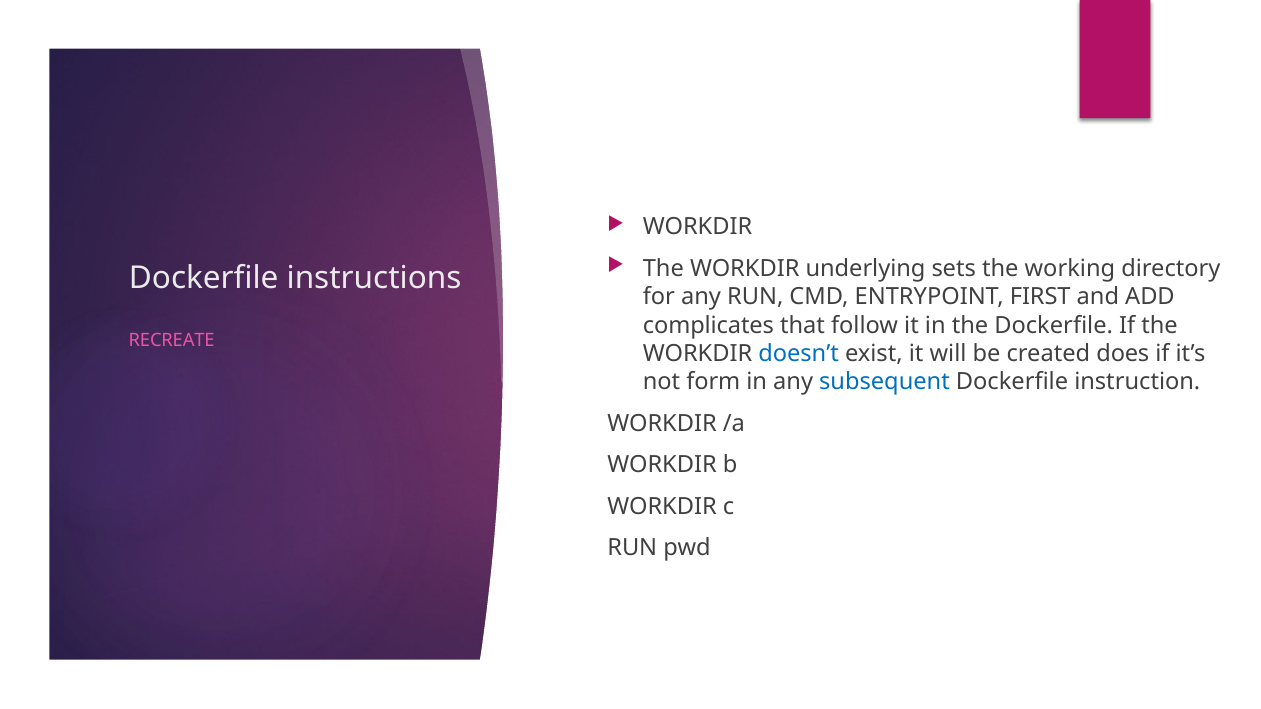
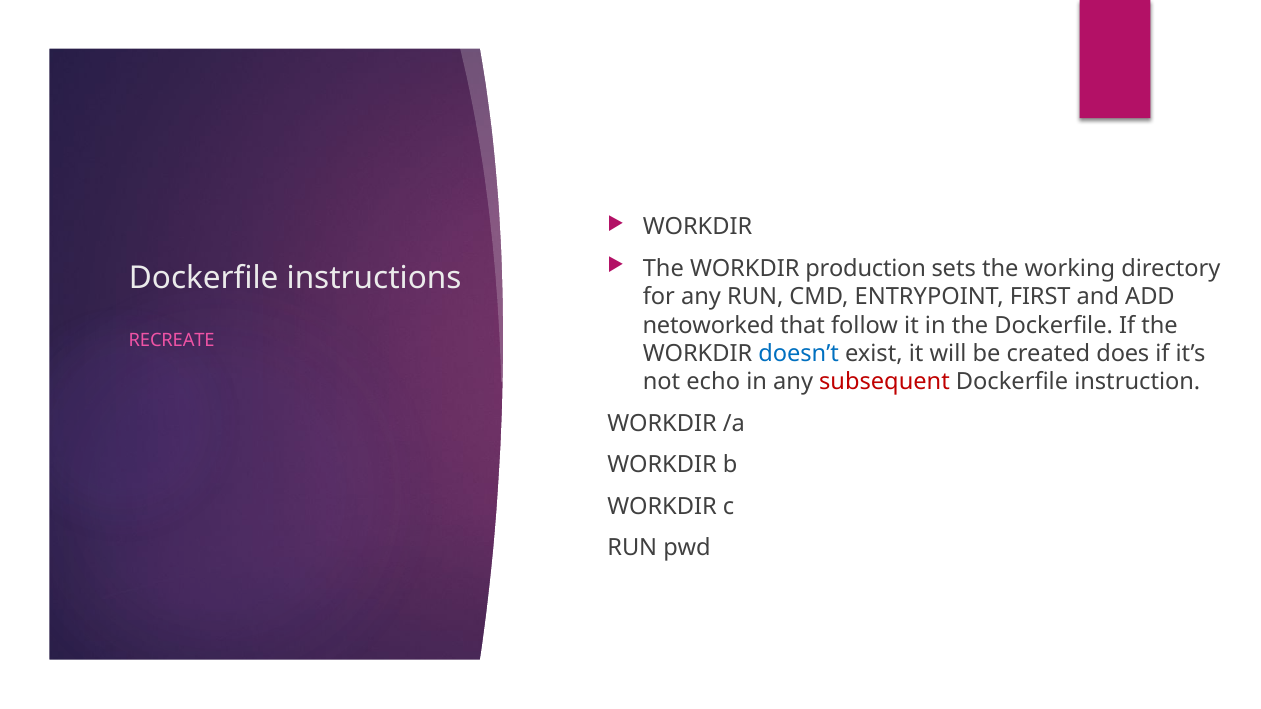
underlying: underlying -> production
complicates: complicates -> netoworked
form: form -> echo
subsequent colour: blue -> red
